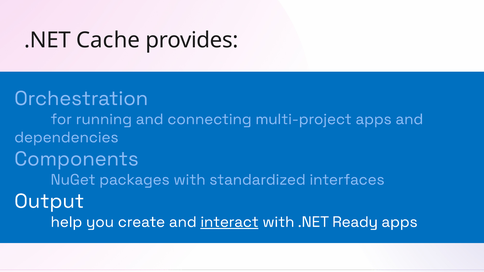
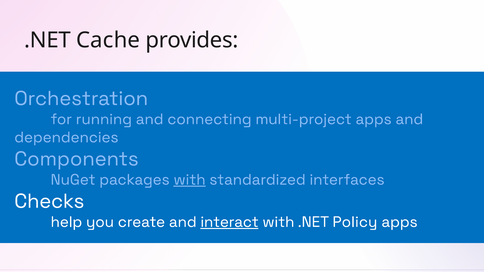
with at (190, 180) underline: none -> present
Output: Output -> Checks
Ready: Ready -> Policy
